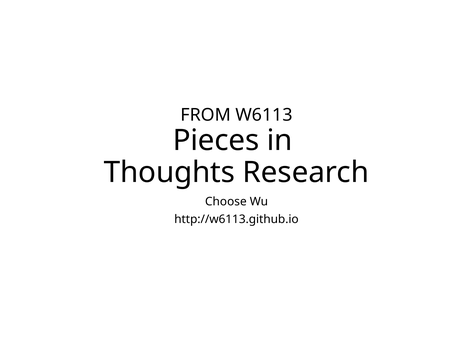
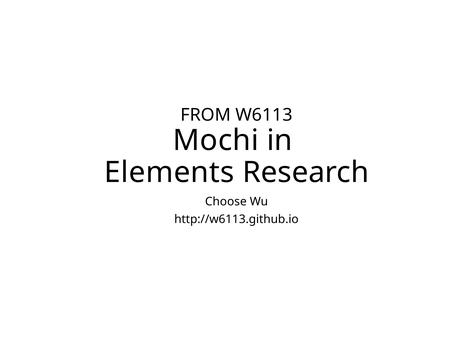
Pieces: Pieces -> Mochi
Thoughts: Thoughts -> Elements
